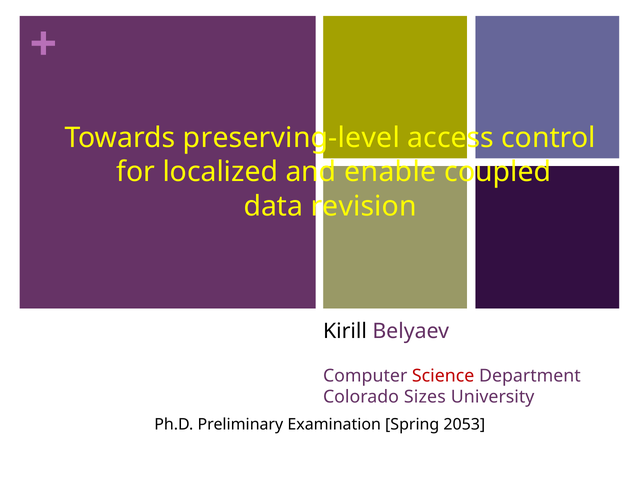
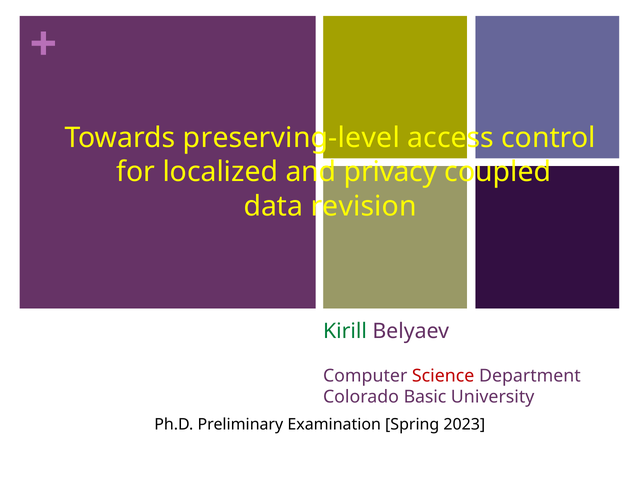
enable: enable -> privacy
Kirill colour: black -> green
Sizes: Sizes -> Basic
2053: 2053 -> 2023
